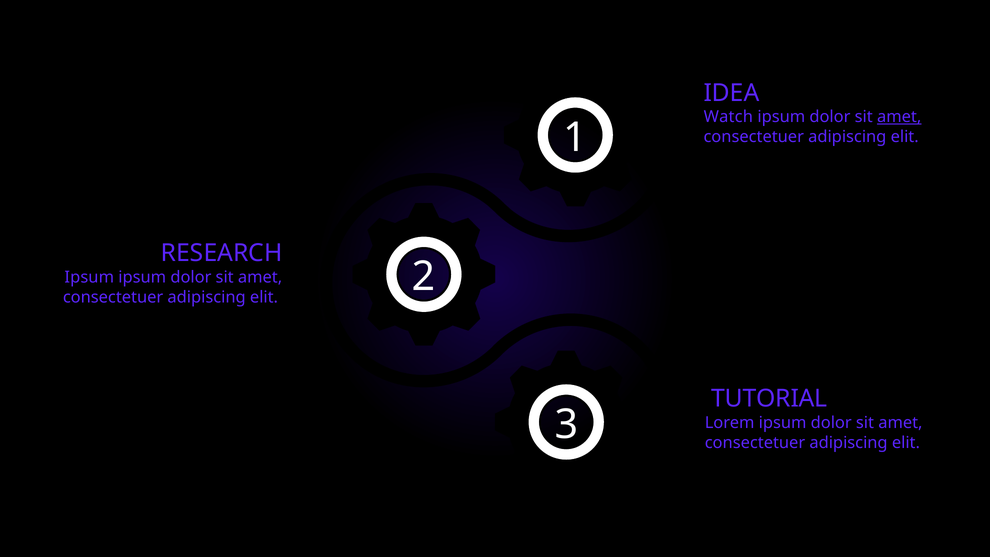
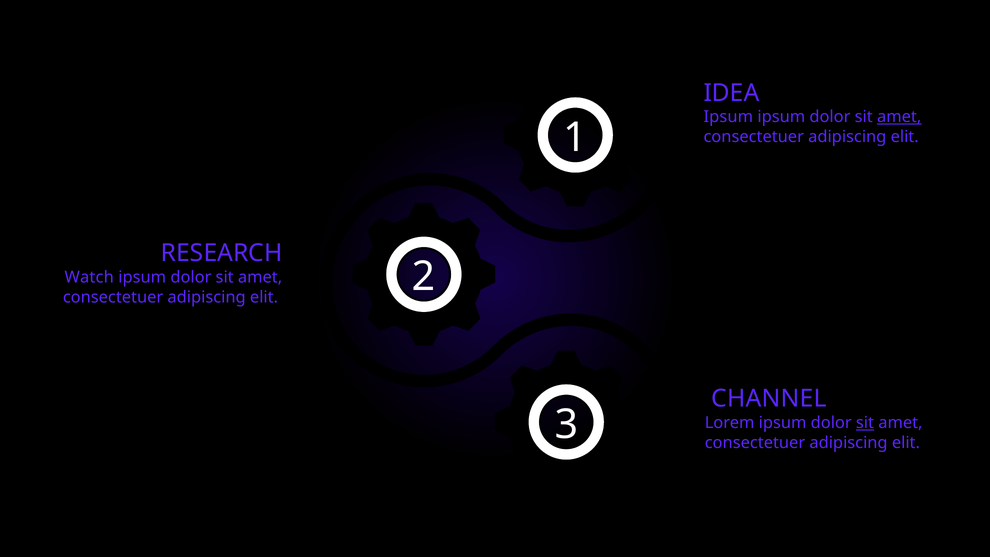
Watch at (728, 117): Watch -> Ipsum
Ipsum at (89, 277): Ipsum -> Watch
TUTORIAL: TUTORIAL -> CHANNEL
sit at (865, 423) underline: none -> present
